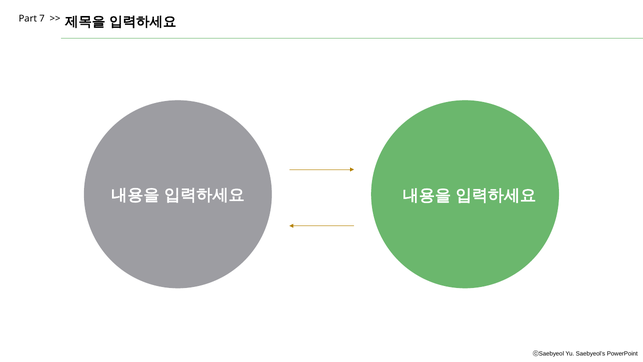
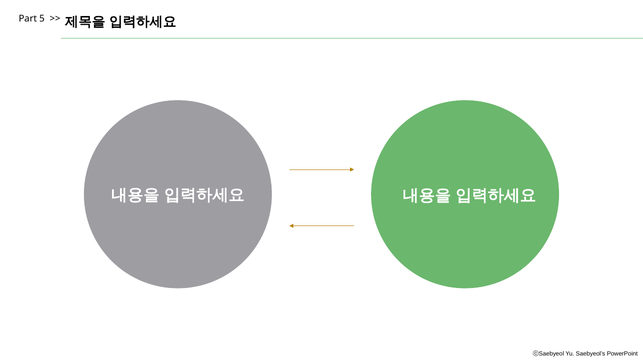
7: 7 -> 5
